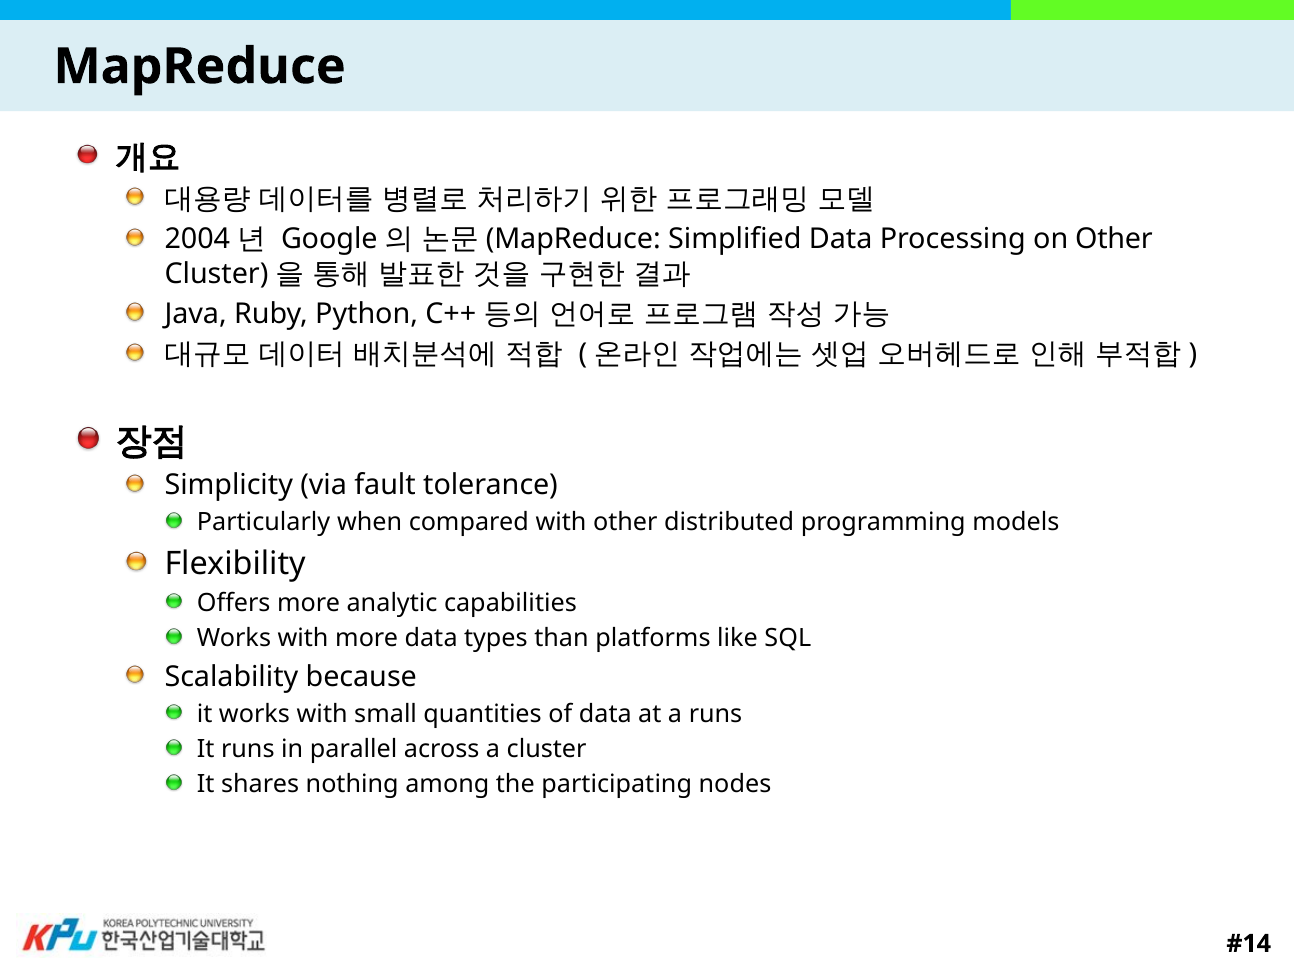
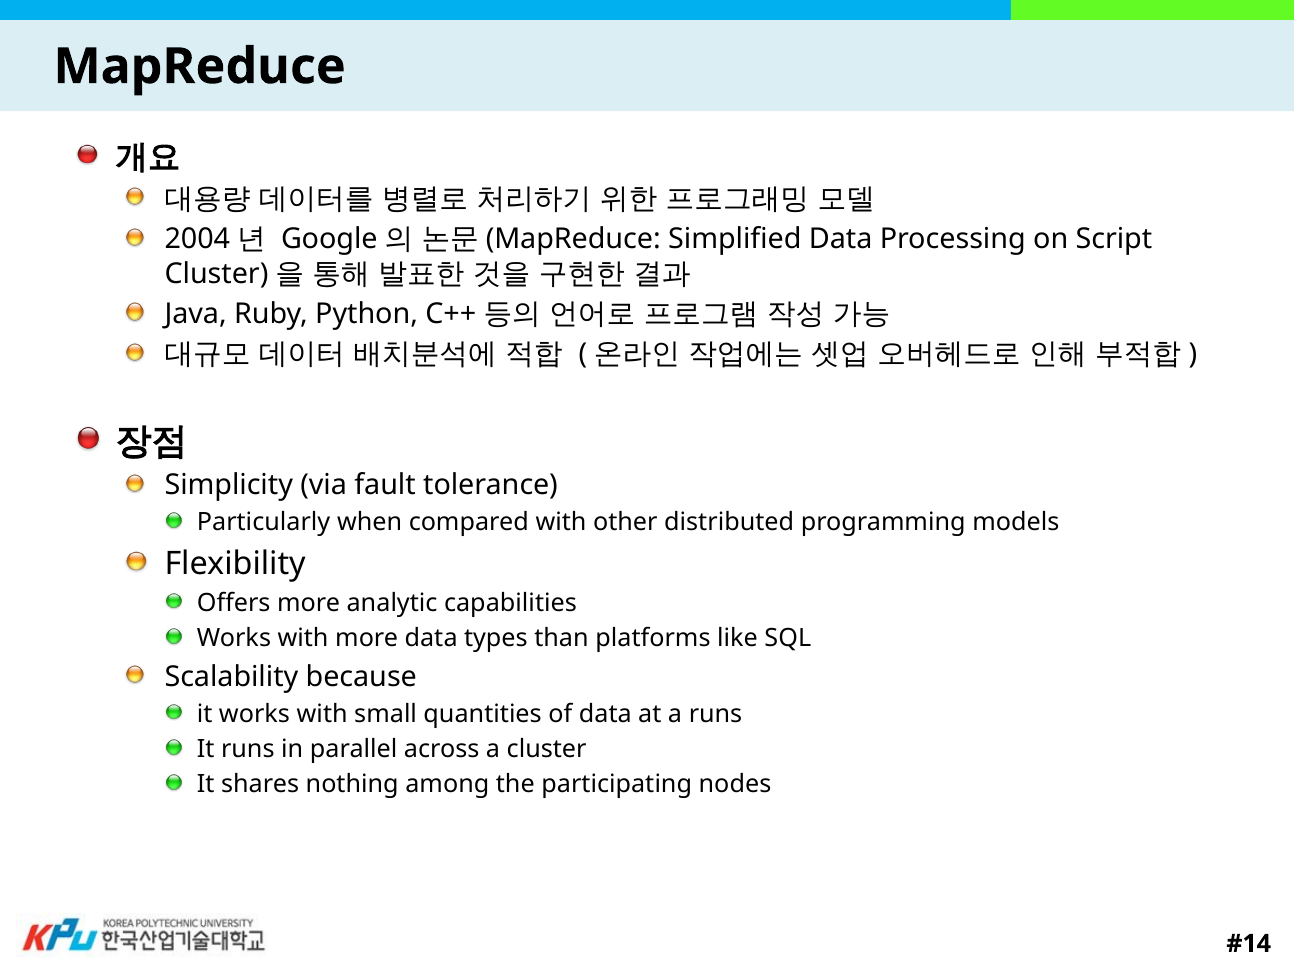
on Other: Other -> Script
